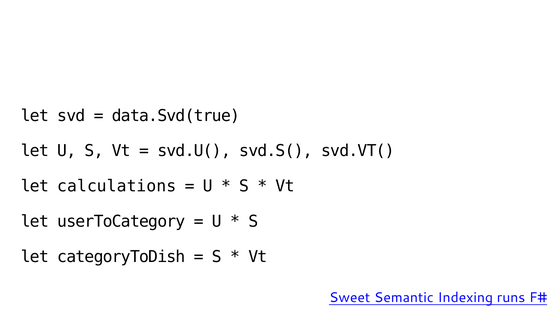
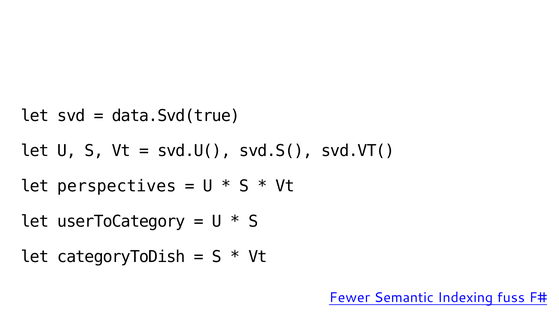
calculations: calculations -> perspectives
Sweet: Sweet -> Fewer
runs: runs -> fuss
